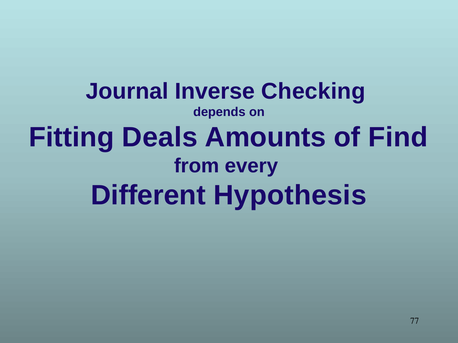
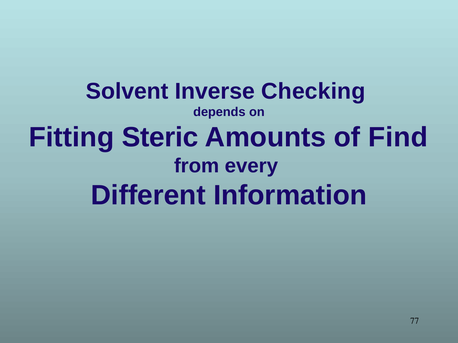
Journal: Journal -> Solvent
Deals: Deals -> Steric
Hypothesis: Hypothesis -> Information
